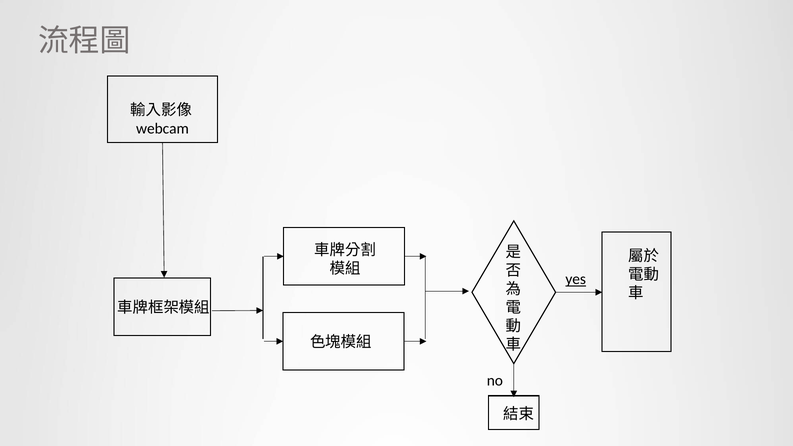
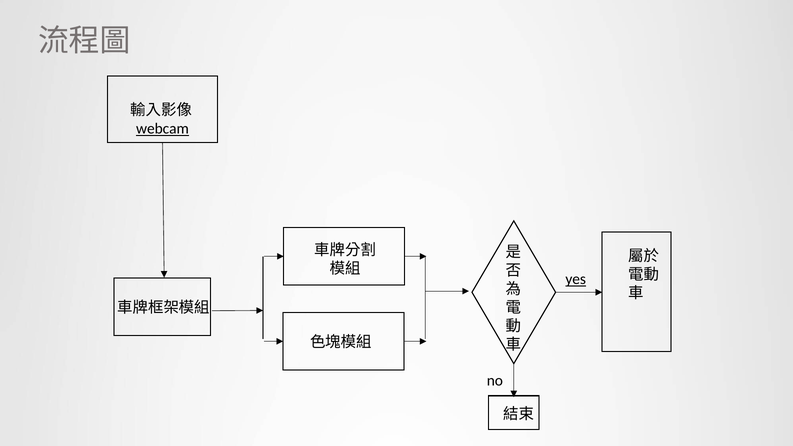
webcam underline: none -> present
